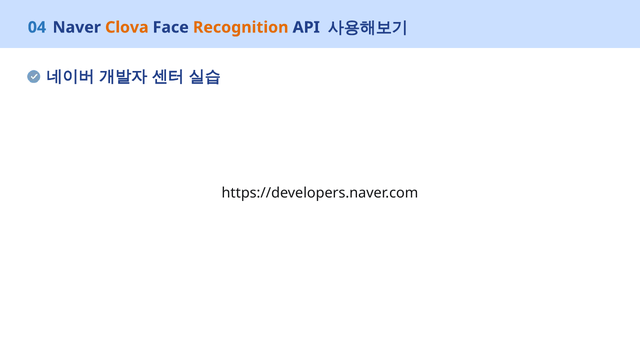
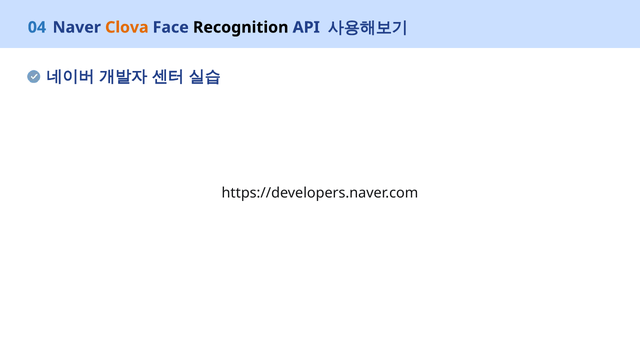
Recognition colour: orange -> black
